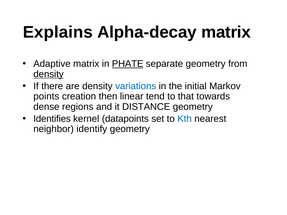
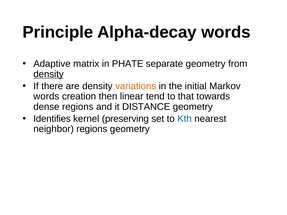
Explains: Explains -> Principle
Alpha-decay matrix: matrix -> words
PHATE underline: present -> none
variations colour: blue -> orange
points at (46, 97): points -> words
datapoints: datapoints -> preserving
neighbor identify: identify -> regions
